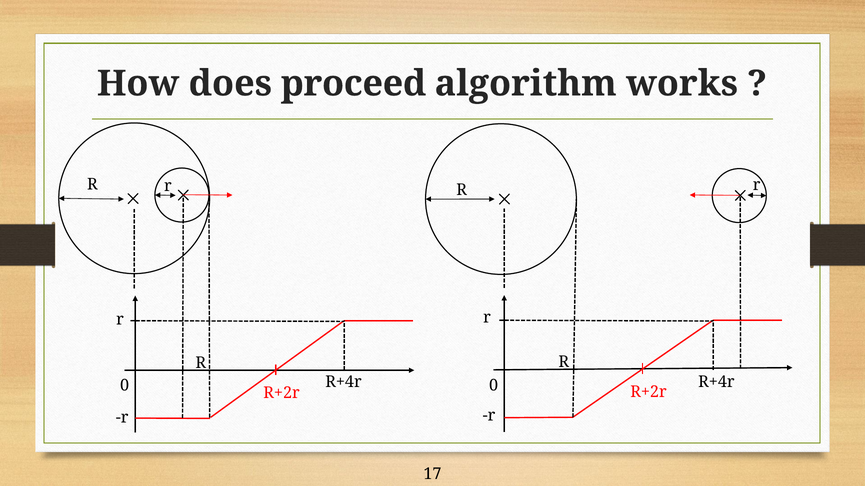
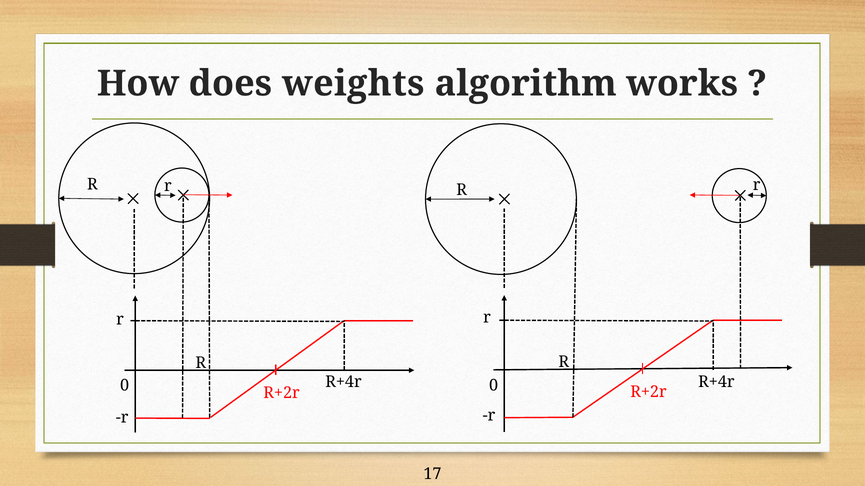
proceed: proceed -> weights
